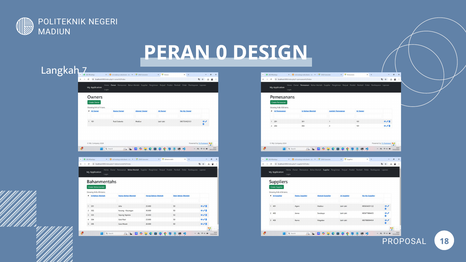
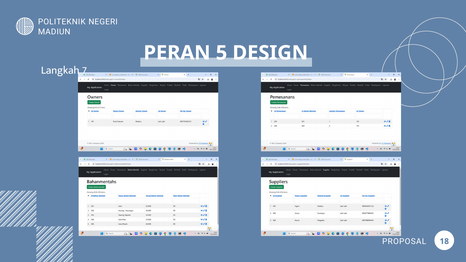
0: 0 -> 5
